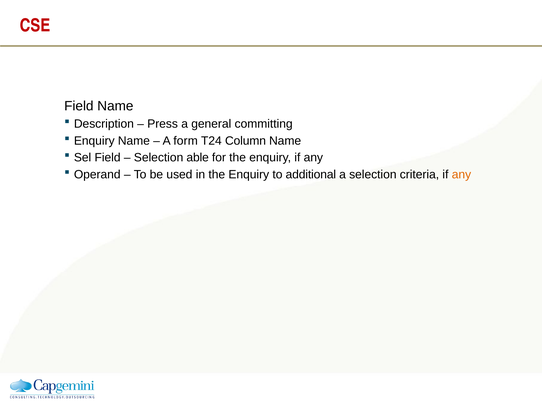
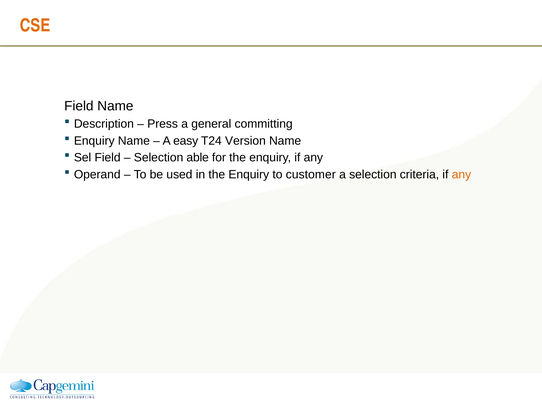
CSE colour: red -> orange
form: form -> easy
Column: Column -> Version
additional: additional -> customer
